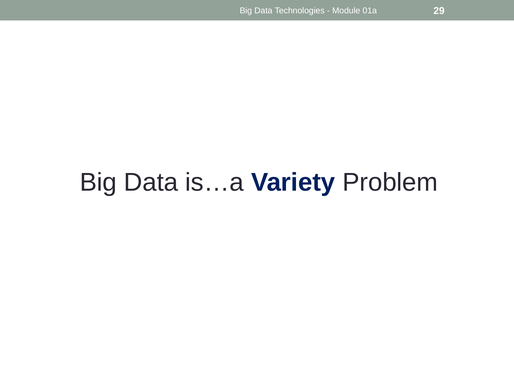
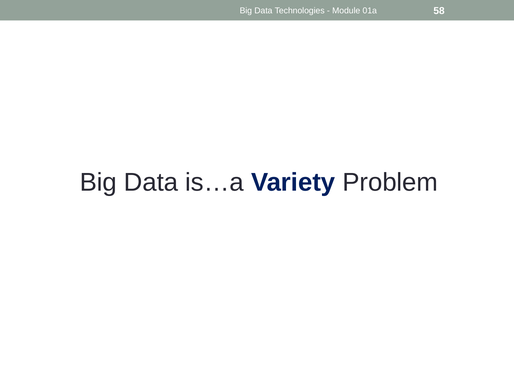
29: 29 -> 58
